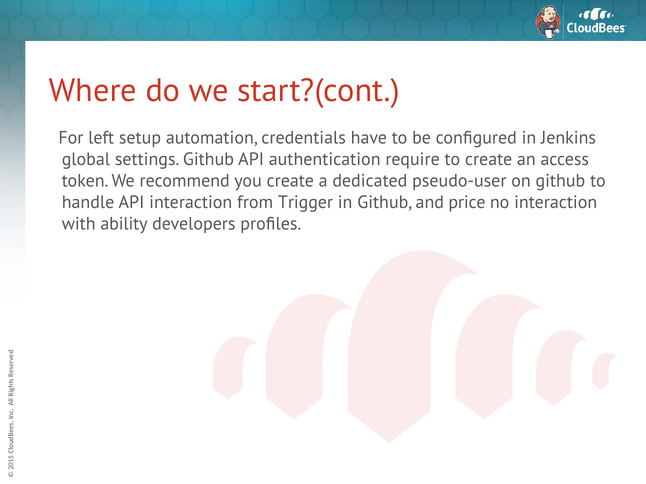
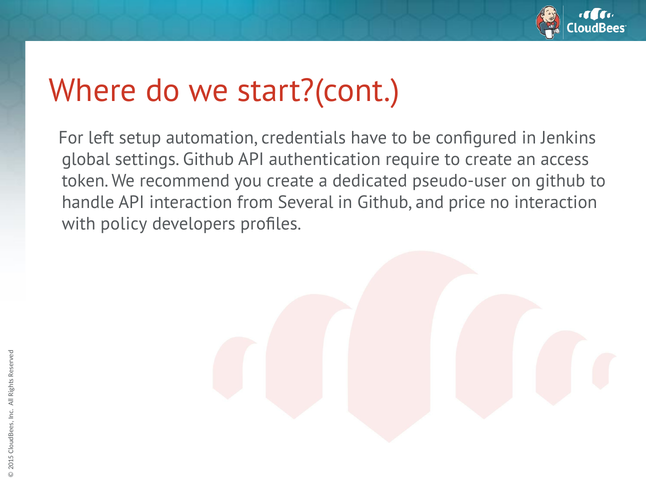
Trigger: Trigger -> Several
ability: ability -> policy
